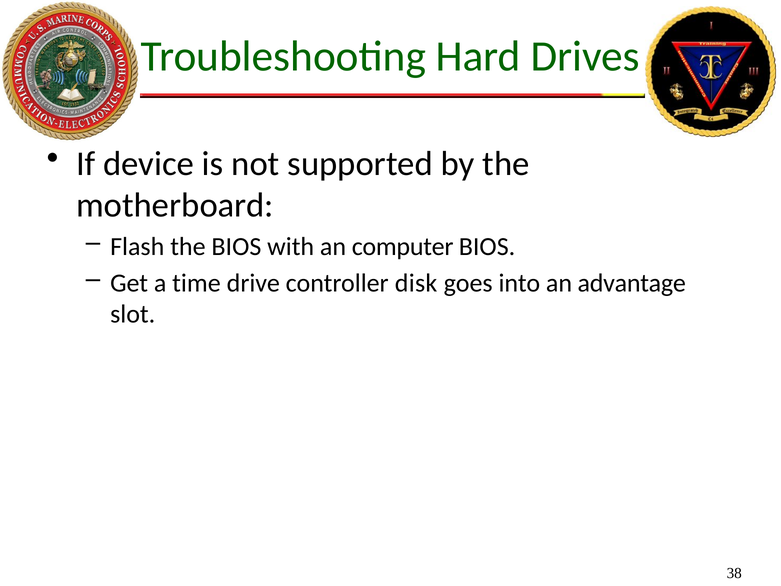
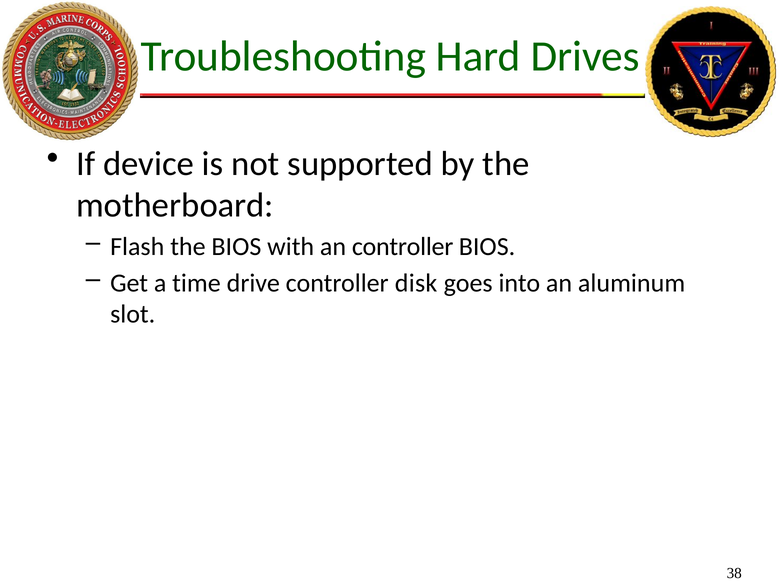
an computer: computer -> controller
advantage: advantage -> aluminum
